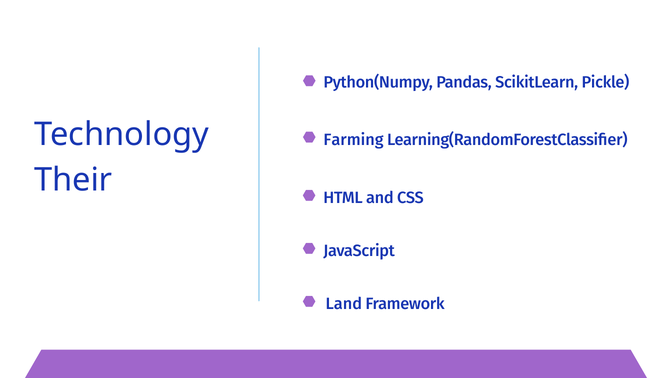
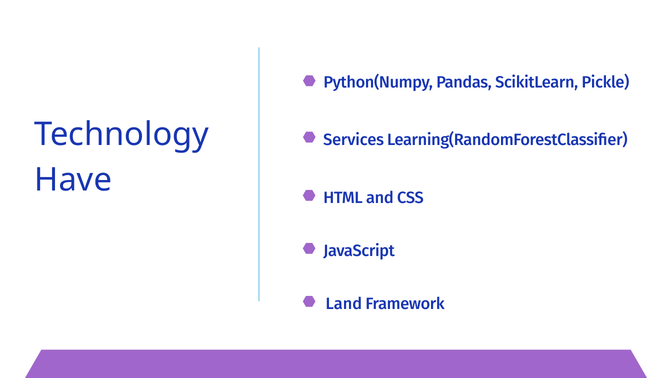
Farming: Farming -> Services
Their: Their -> Have
